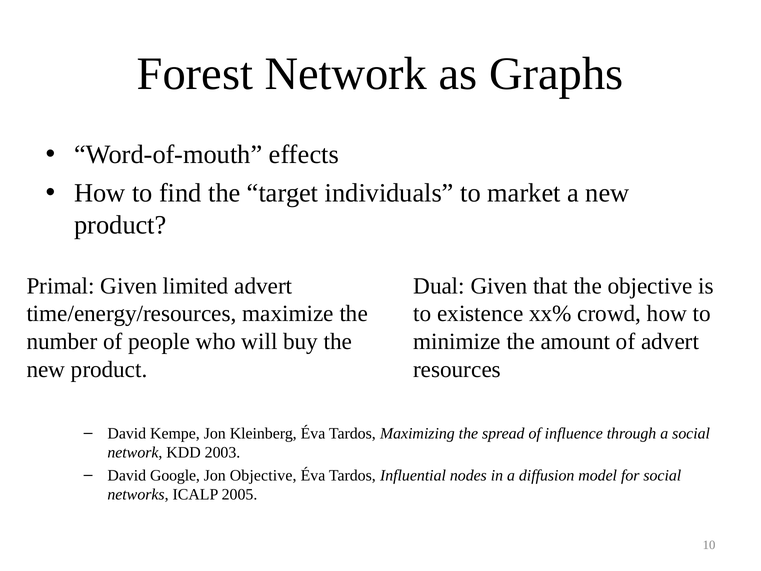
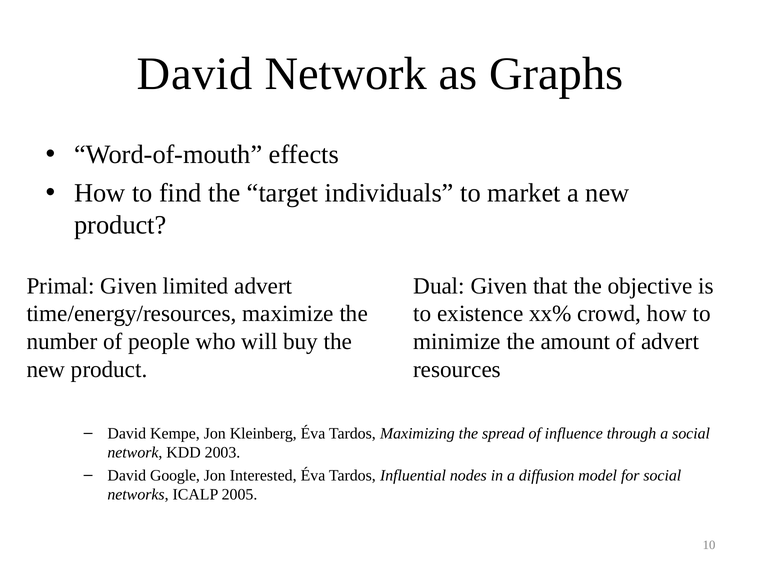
Forest at (195, 74): Forest -> David
Jon Objective: Objective -> Interested
